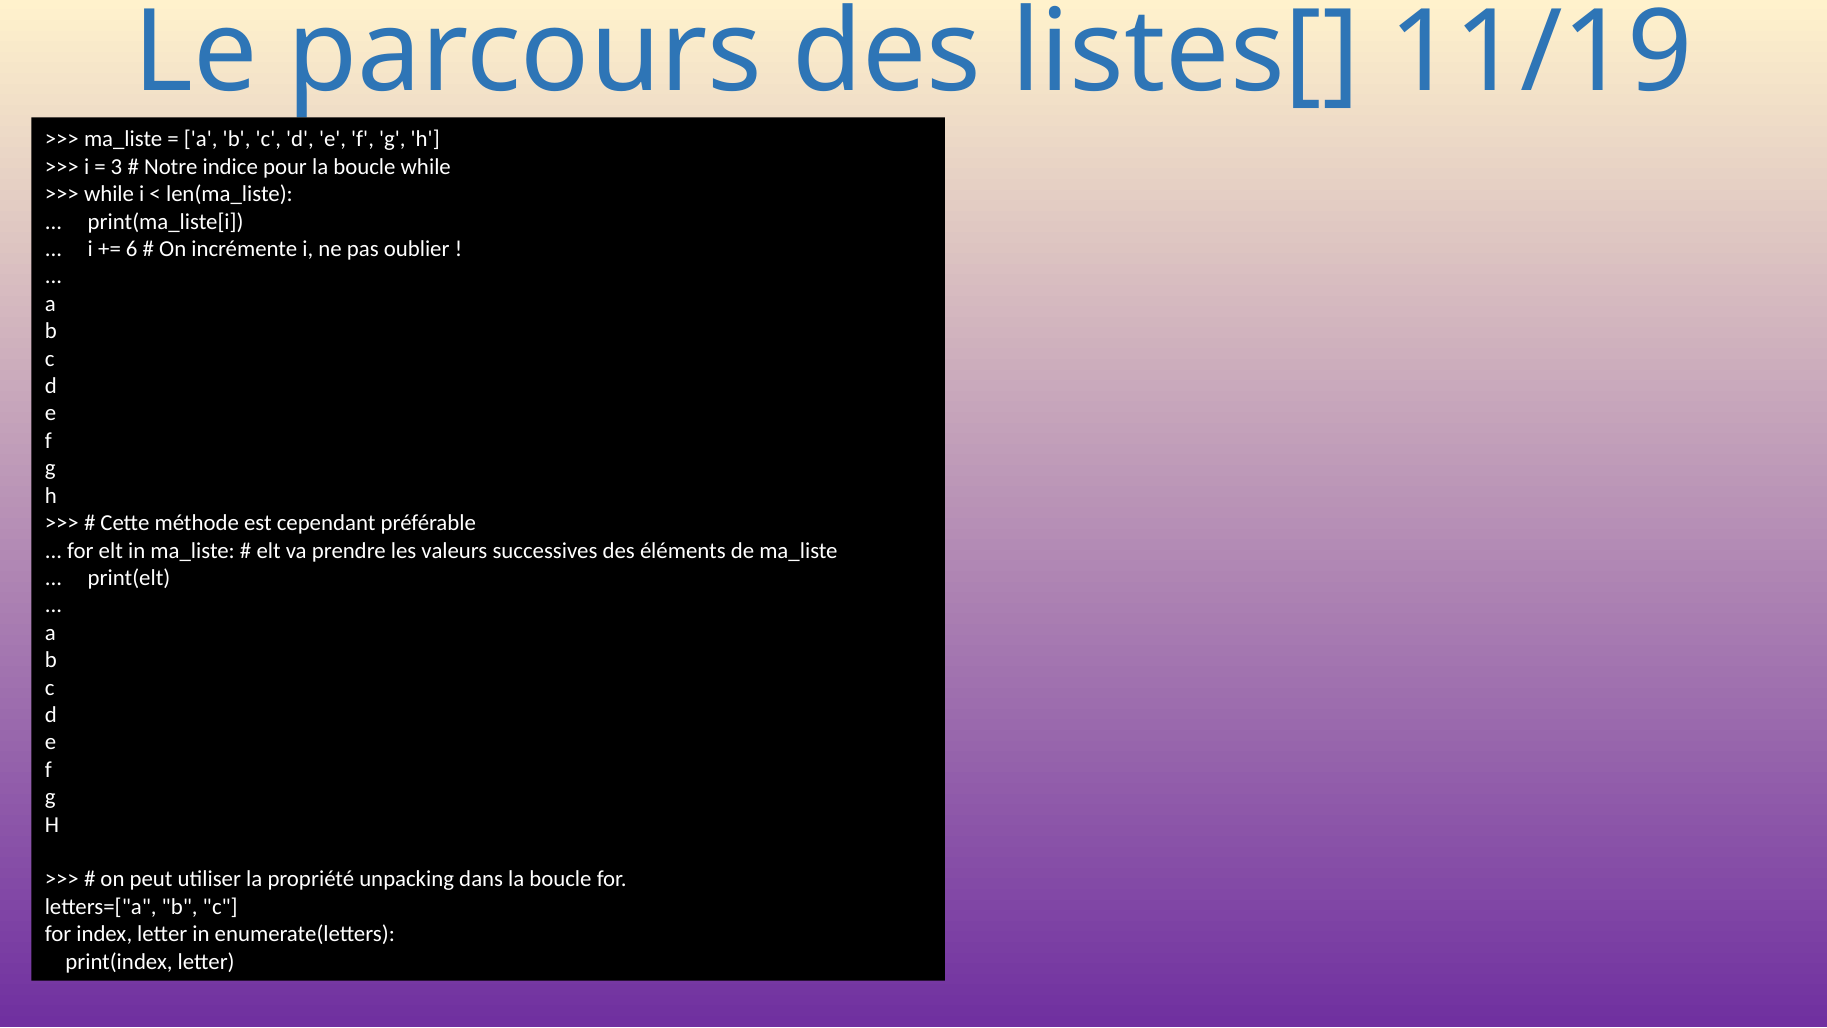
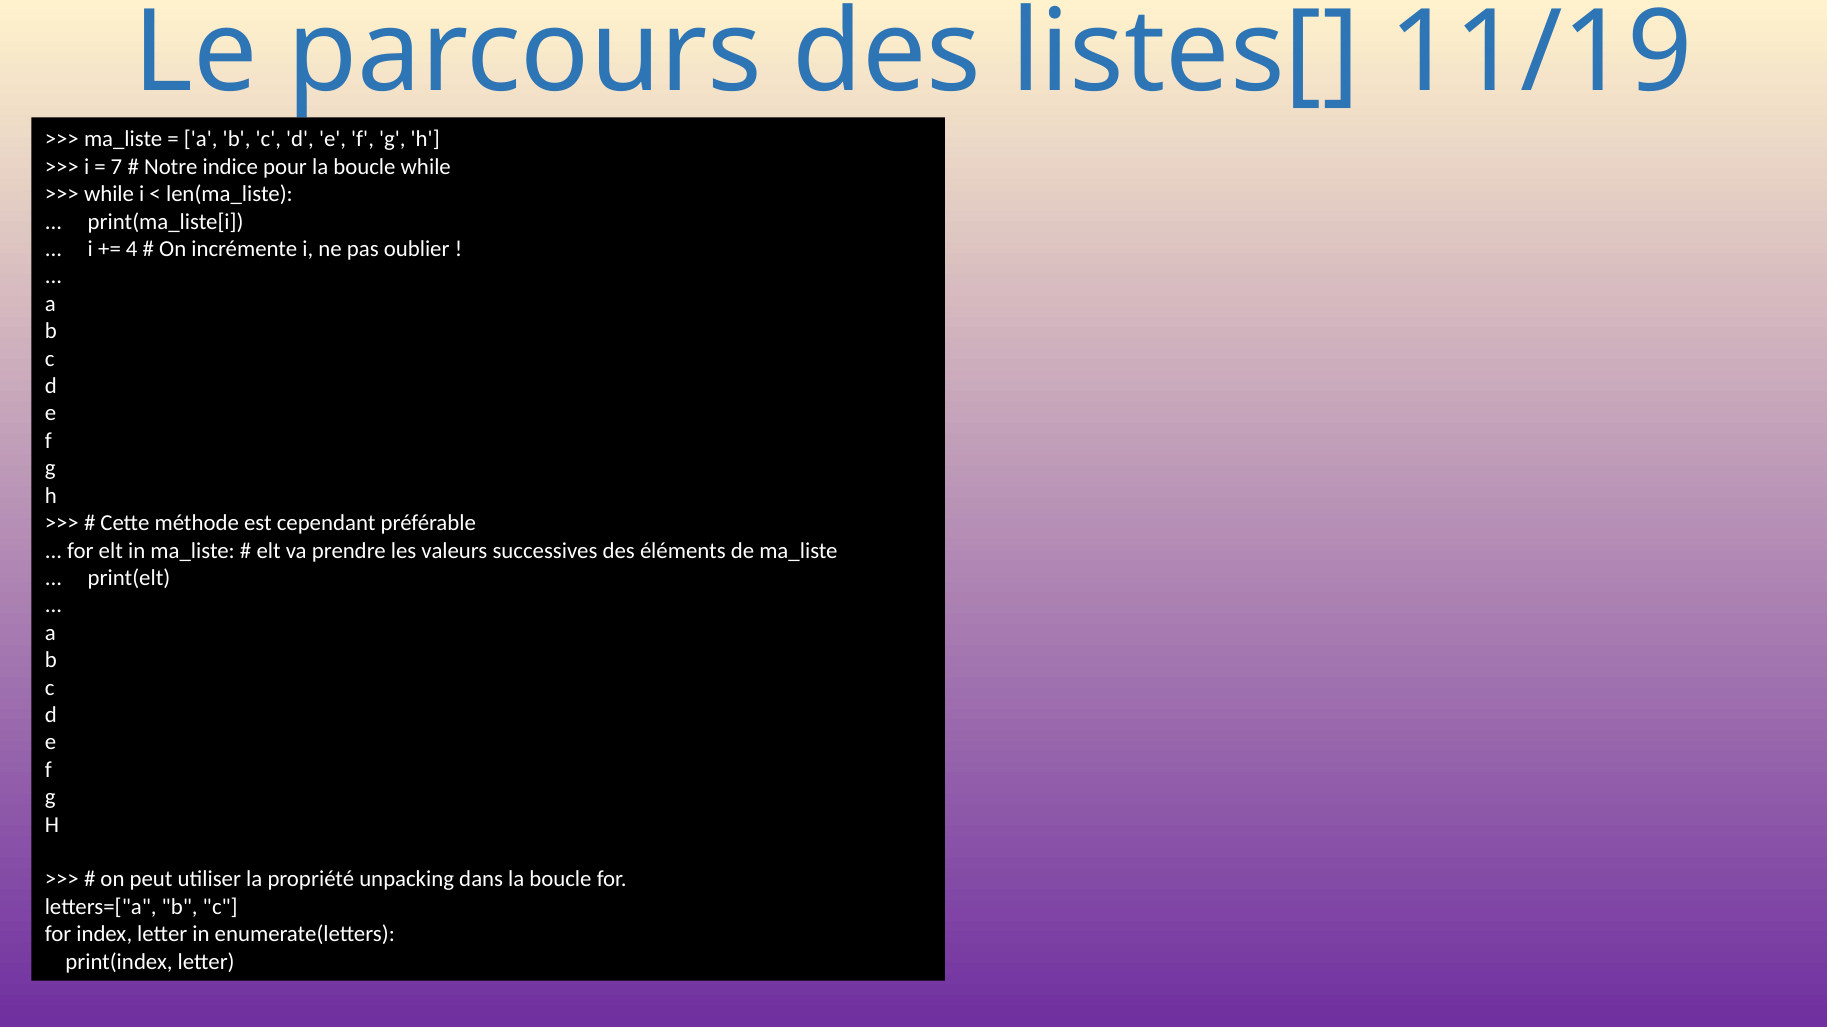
3: 3 -> 7
6: 6 -> 4
